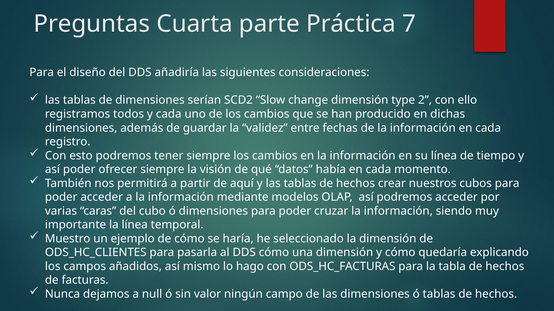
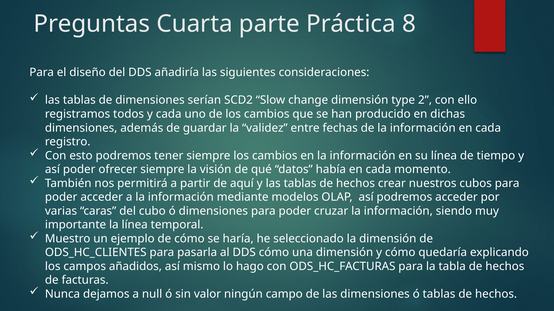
7: 7 -> 8
